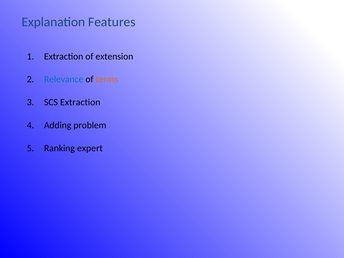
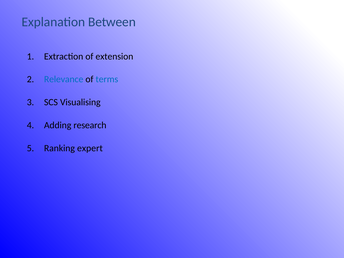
Features: Features -> Between
terms colour: orange -> blue
SCS Extraction: Extraction -> Visualising
problem: problem -> research
